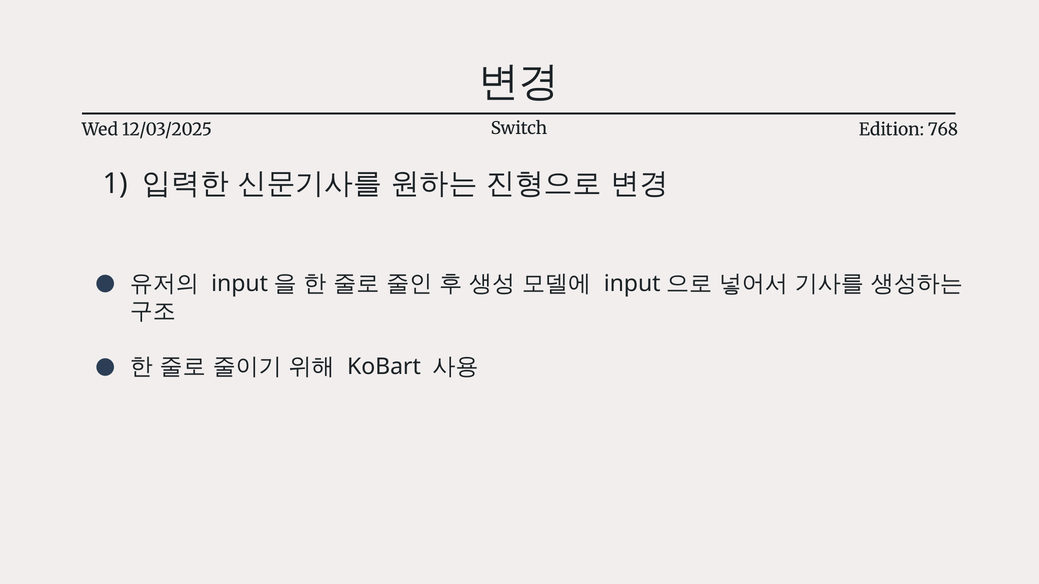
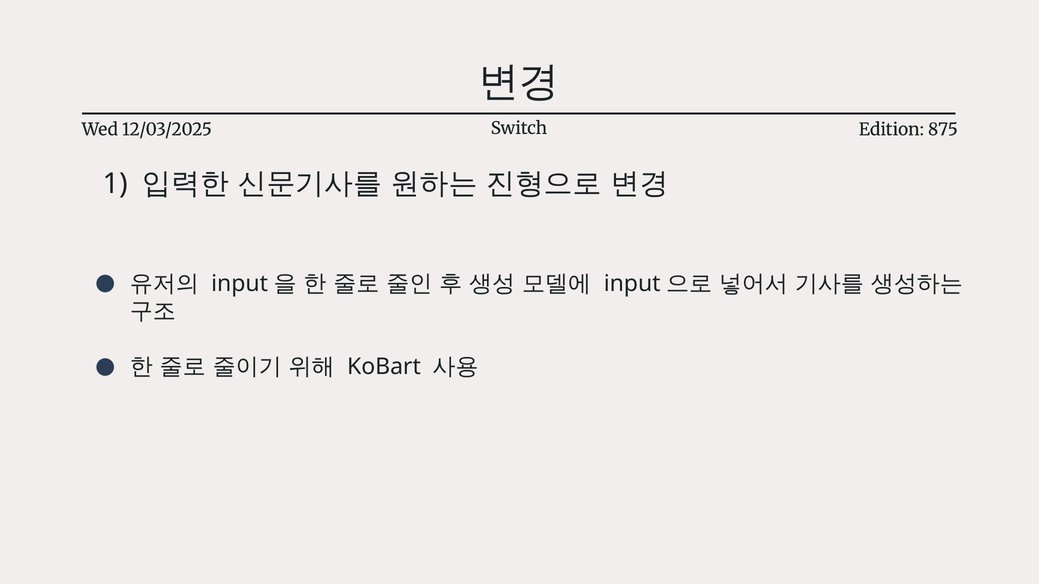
768: 768 -> 875
